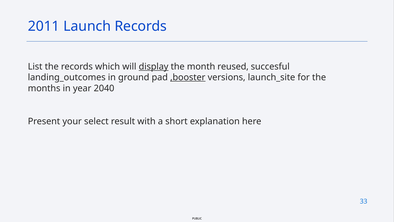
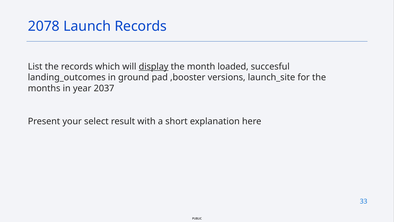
2011: 2011 -> 2078
reused: reused -> loaded
,booster underline: present -> none
2040: 2040 -> 2037
